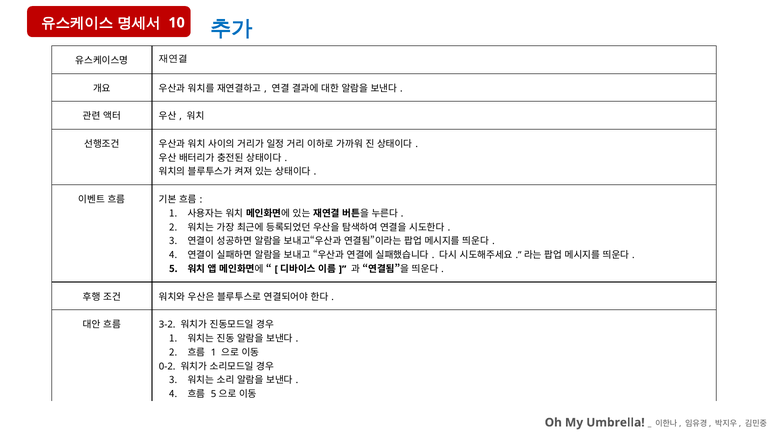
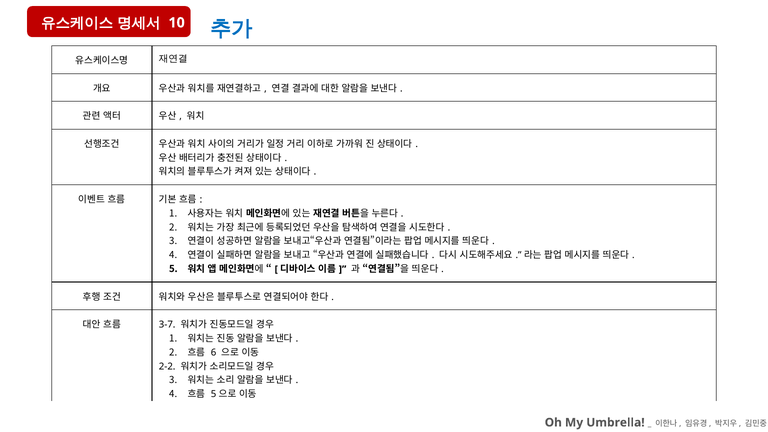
3-2: 3-2 -> 3-7
1 at (214, 352): 1 -> 6
0-2: 0-2 -> 2-2
